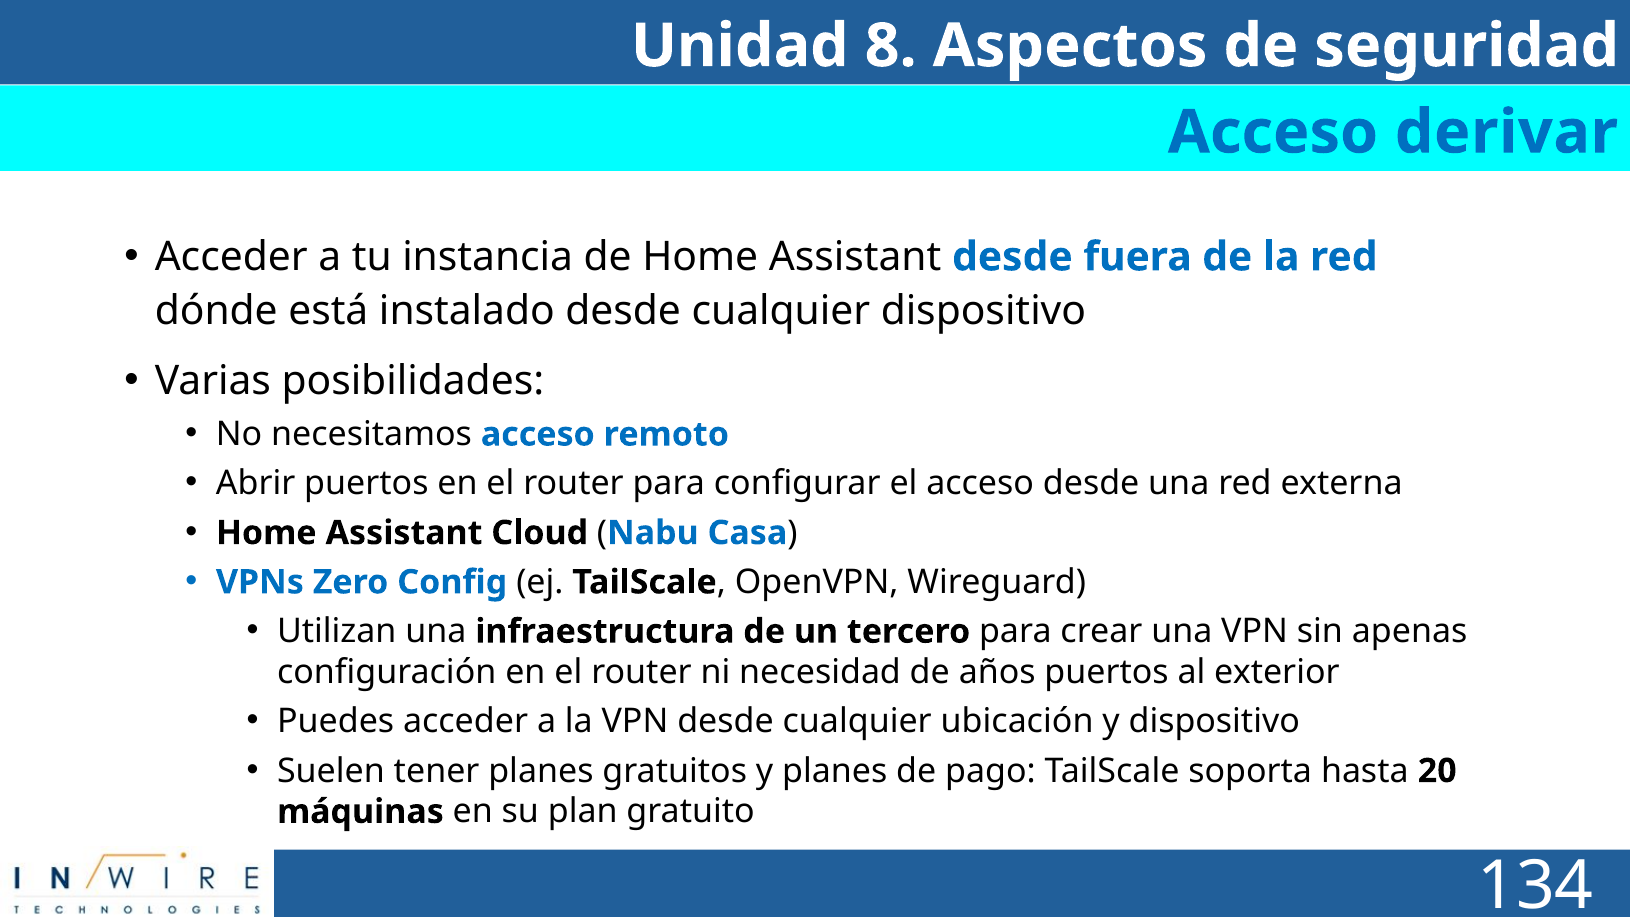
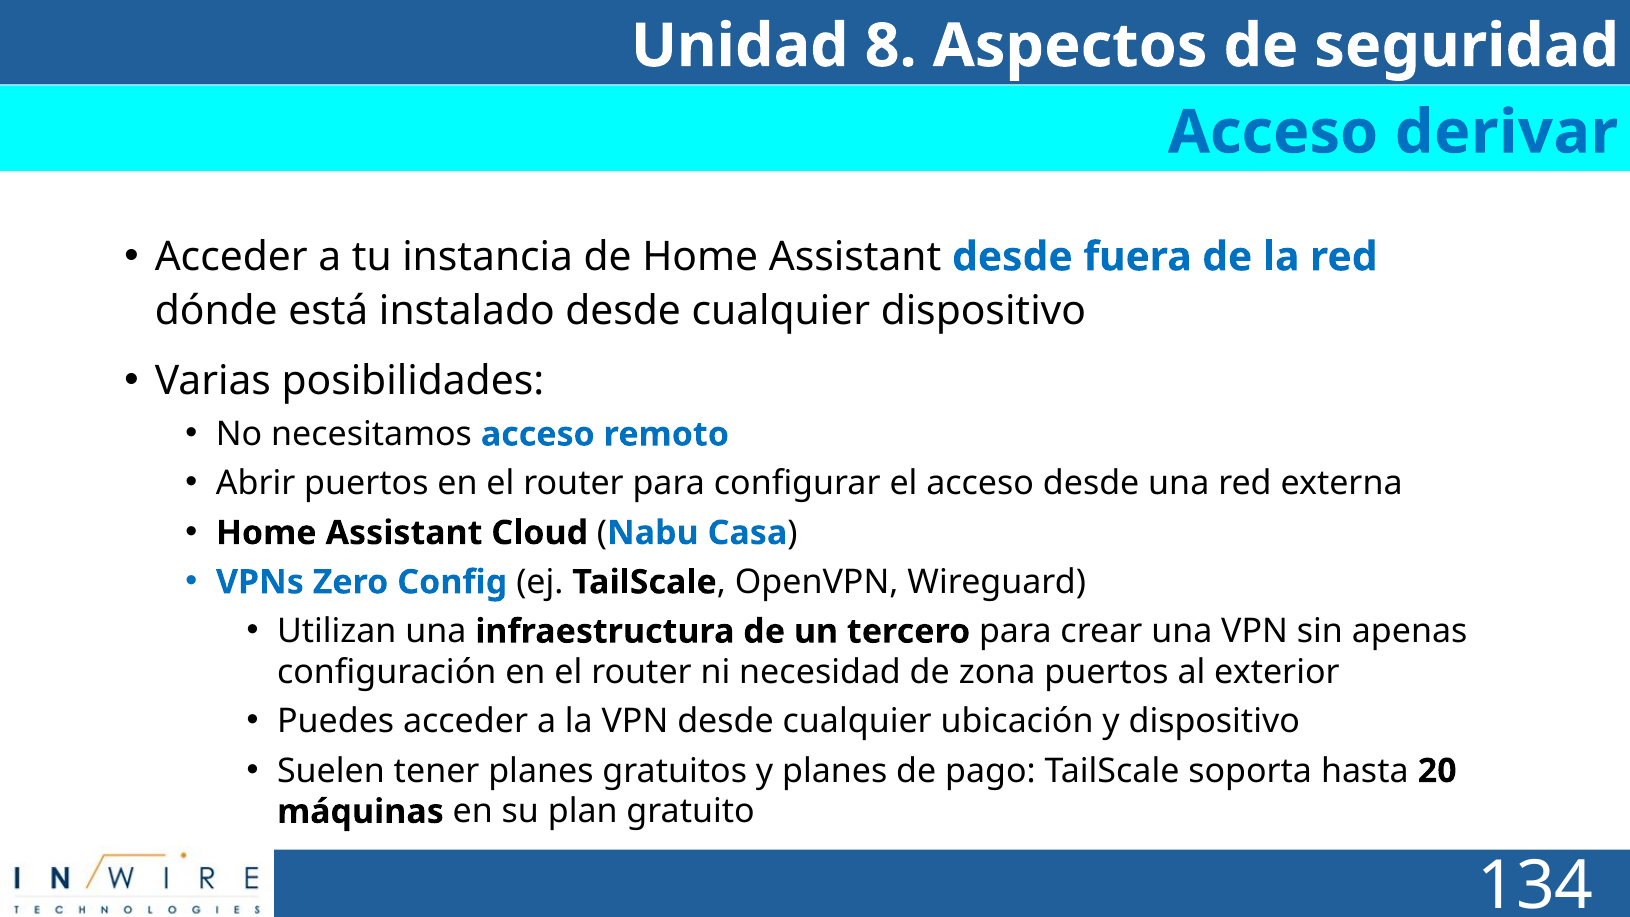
años: años -> zona
